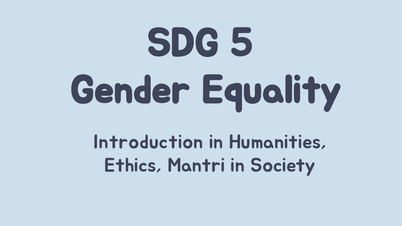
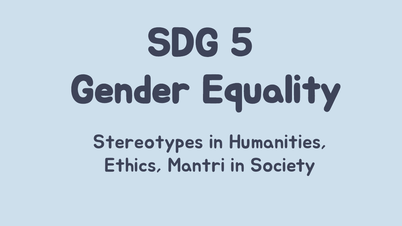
Introduction: Introduction -> Stereotypes
